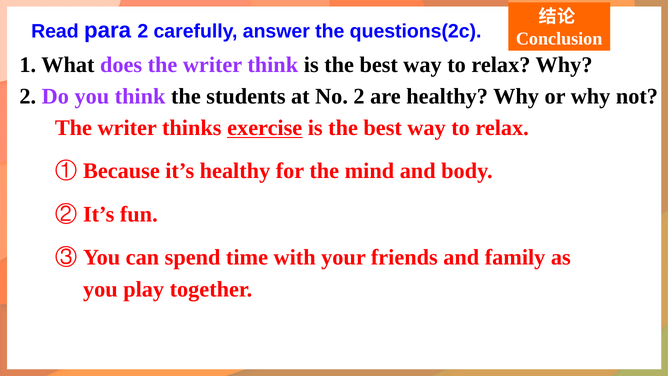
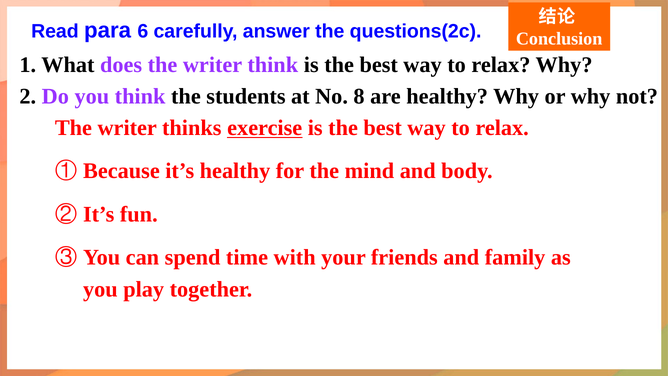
para 2: 2 -> 6
No 2: 2 -> 8
